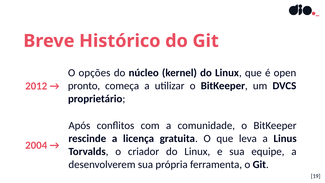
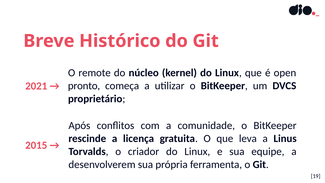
opções: opções -> remote
2012: 2012 -> 2021
2004: 2004 -> 2015
